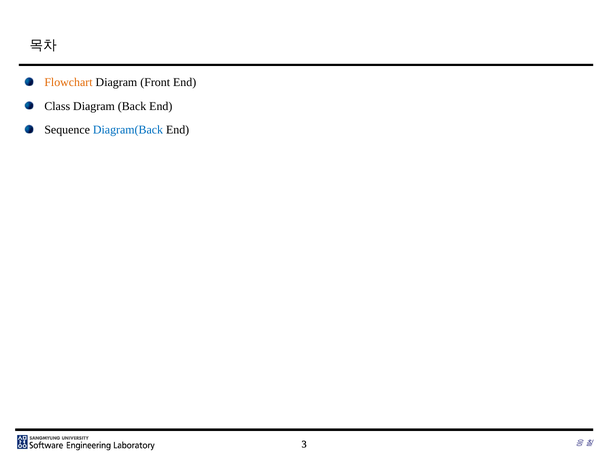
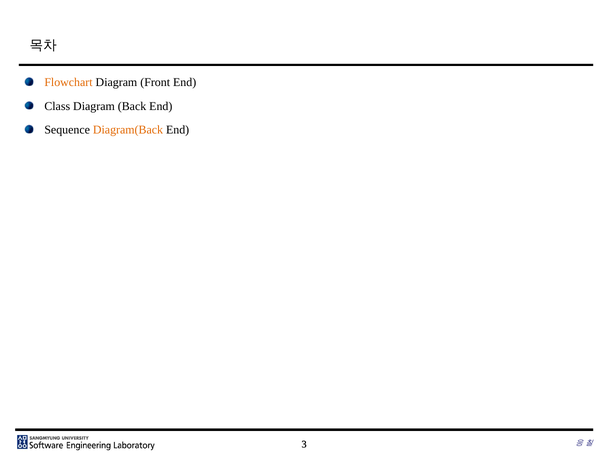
Diagram(Back colour: blue -> orange
